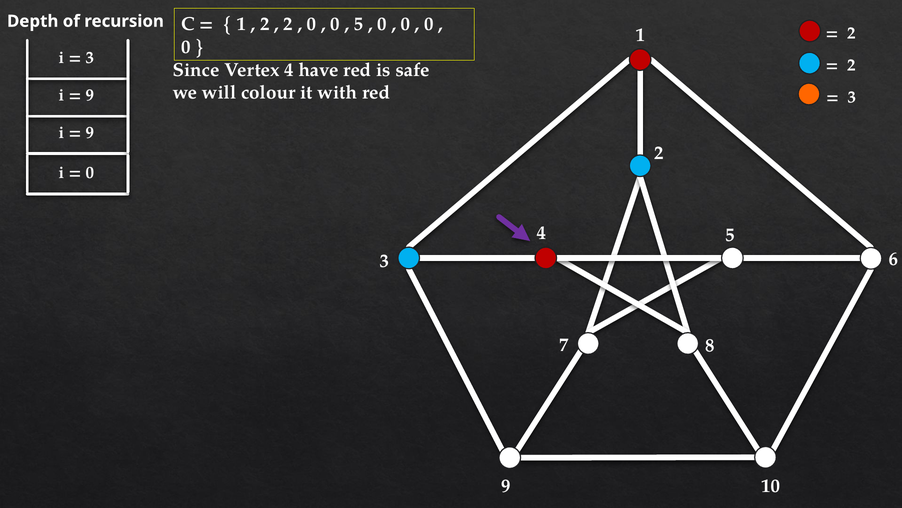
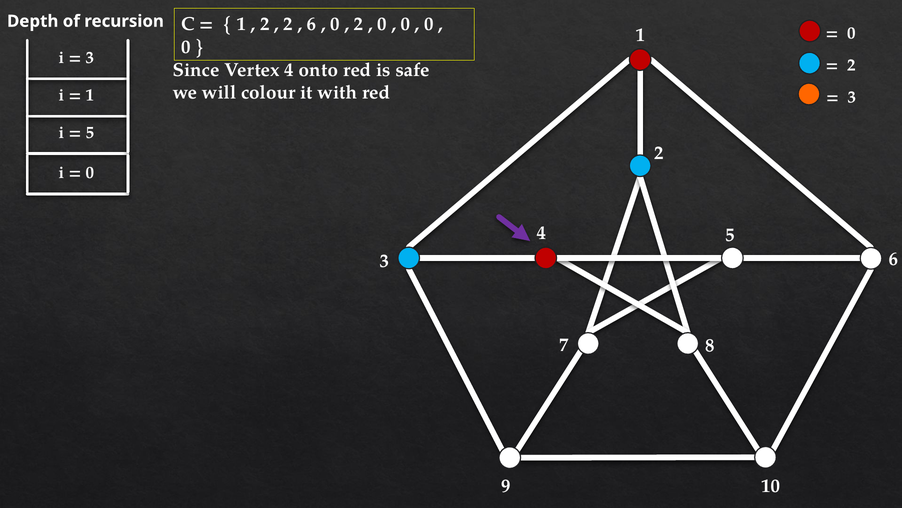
0 at (312, 24): 0 -> 6
5 at (359, 24): 5 -> 2
2 at (851, 33): 2 -> 0
have: have -> onto
9 at (90, 95): 9 -> 1
9 at (90, 132): 9 -> 5
